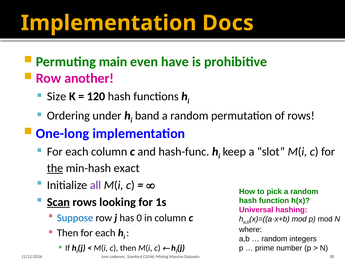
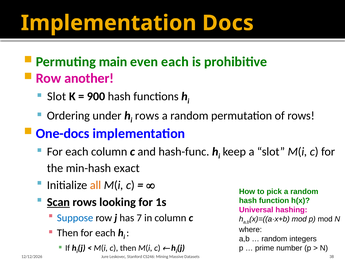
even have: have -> each
Size at (57, 96): Size -> Slot
120: 120 -> 900
band at (147, 116): band -> rows
One-long: One-long -> One-docs
the underline: present -> none
all colour: purple -> orange
0: 0 -> 7
